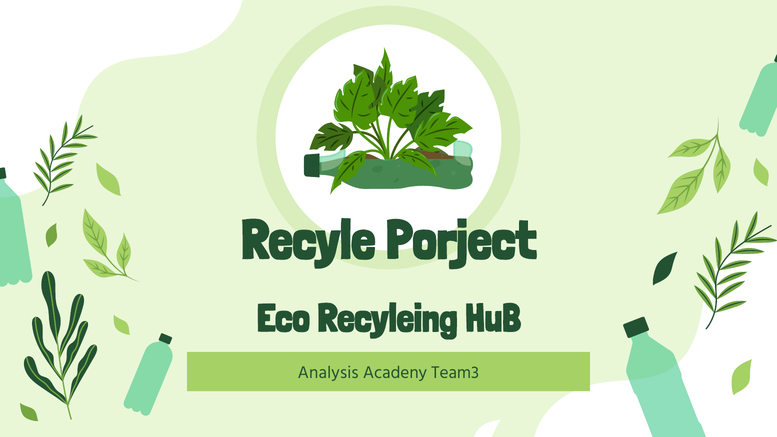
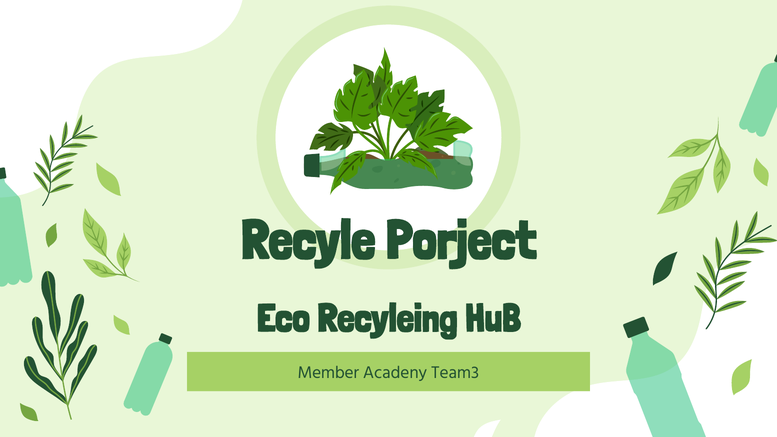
Analysis: Analysis -> Member
